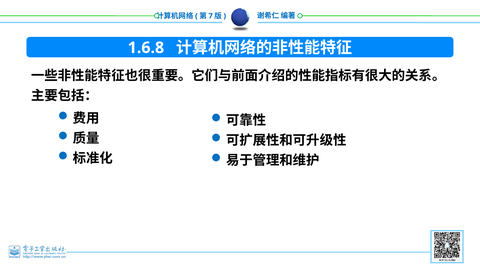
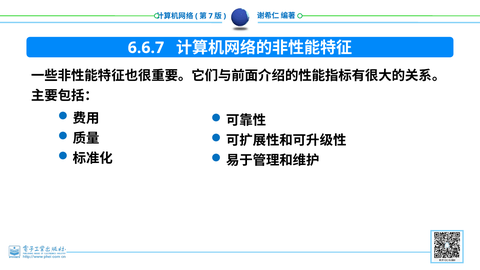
1.6.8: 1.6.8 -> 6.6.7
